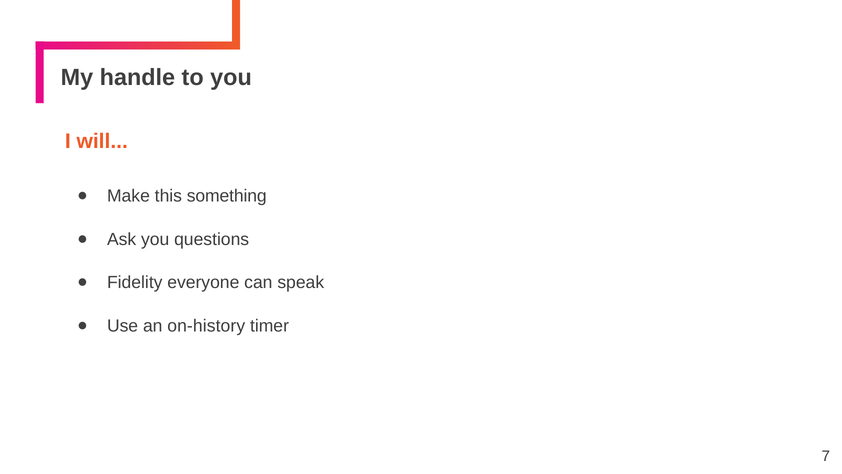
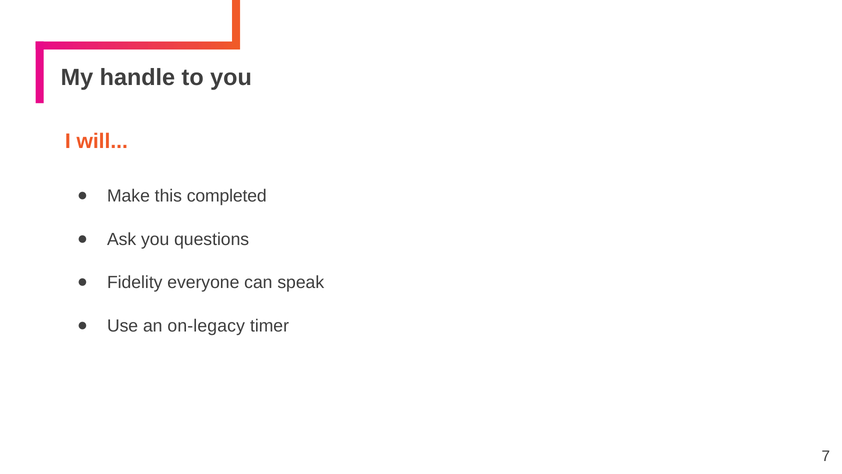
something: something -> completed
on-history: on-history -> on-legacy
